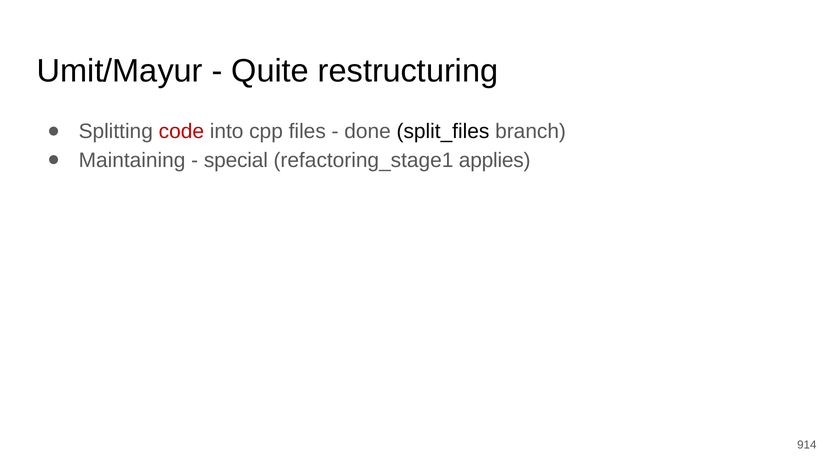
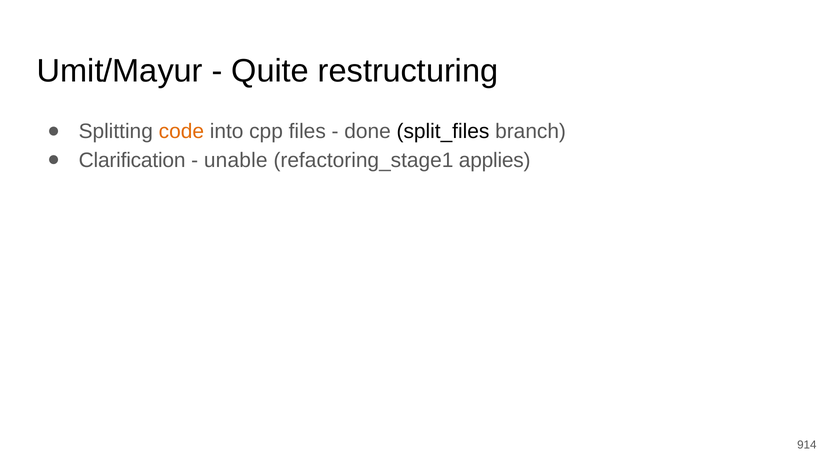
code colour: red -> orange
Maintaining: Maintaining -> Clarification
special: special -> unable
